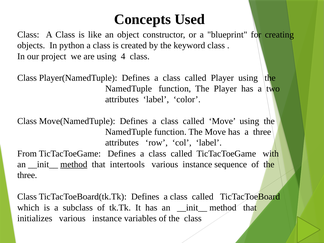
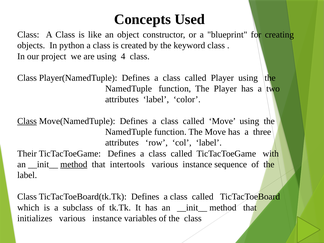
Class at (27, 121) underline: none -> present
From: From -> Their
three at (27, 175): three -> label
